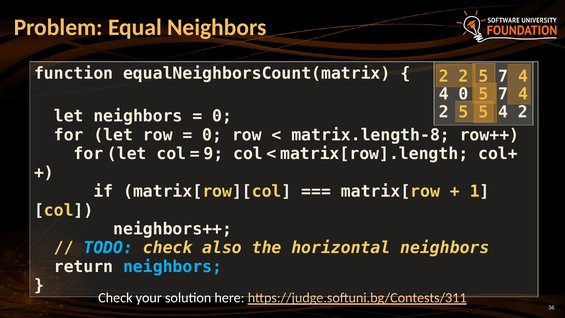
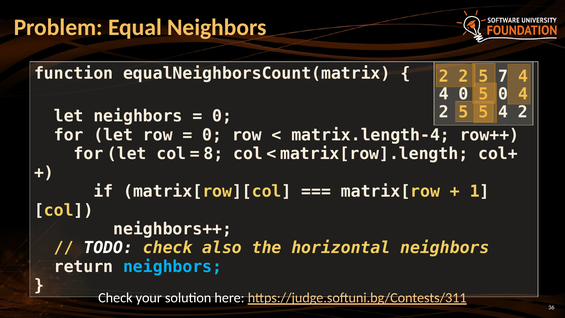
7 at (503, 94): 7 -> 0
matrix.length-8: matrix.length-8 -> matrix.length-4
9: 9 -> 8
TODO colour: light blue -> white
